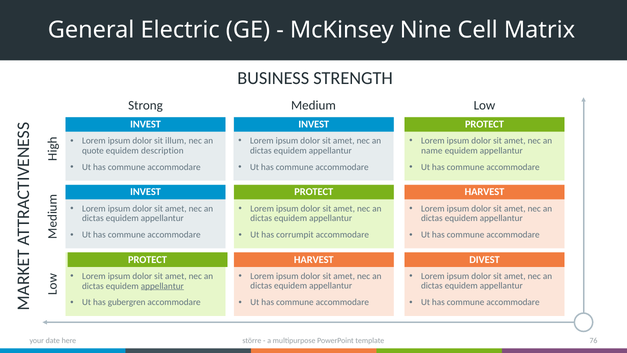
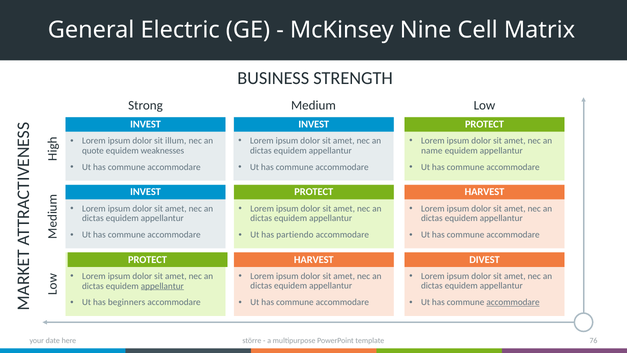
description: description -> weaknesses
corrumpit: corrumpit -> partiendo
accommodare at (513, 302) underline: none -> present
gubergren: gubergren -> beginners
